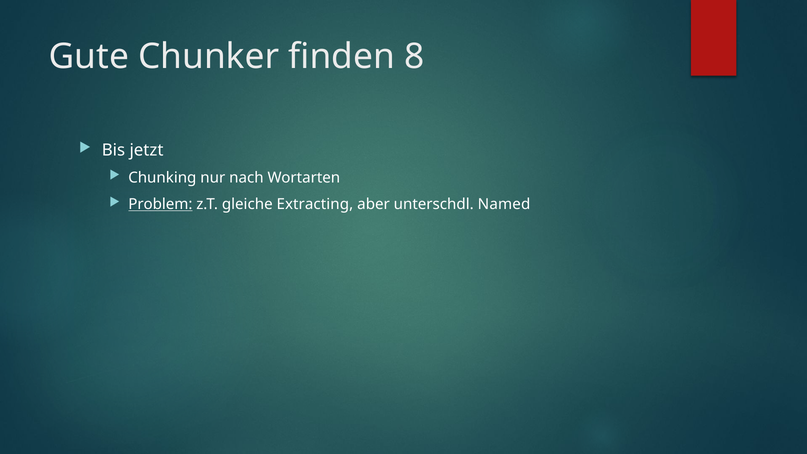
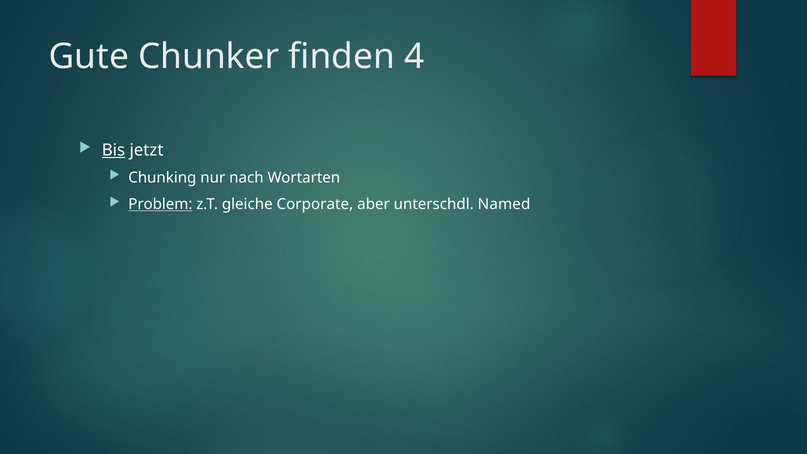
8: 8 -> 4
Bis underline: none -> present
Extracting: Extracting -> Corporate
